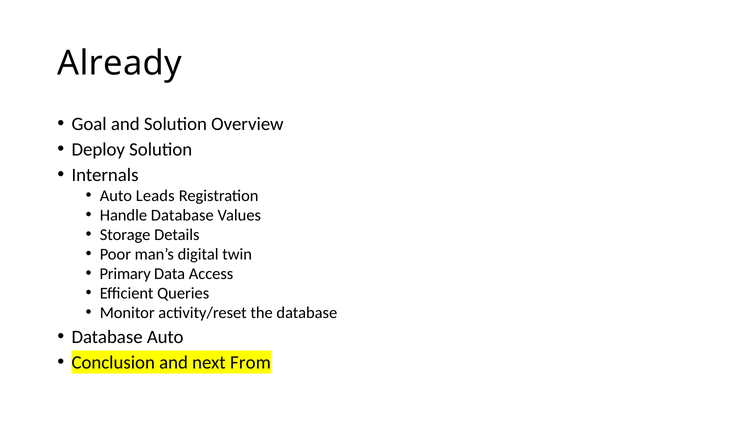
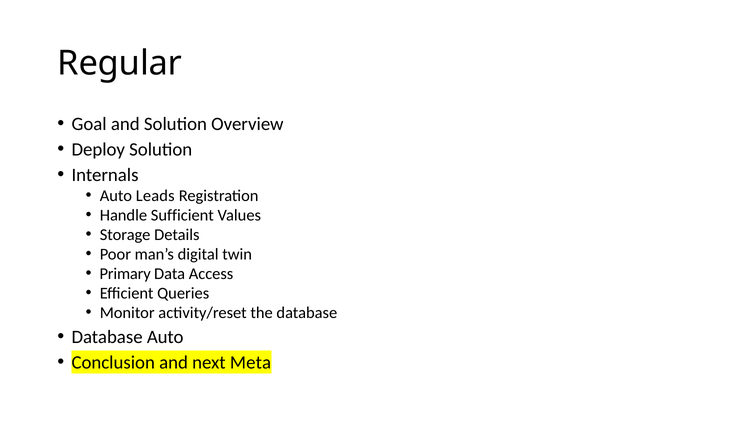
Already: Already -> Regular
Handle Database: Database -> Sufficient
From: From -> Meta
